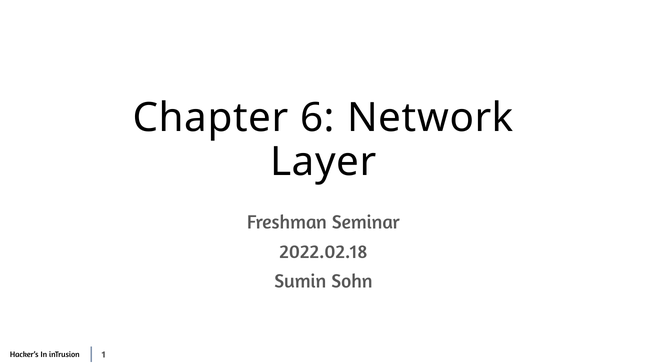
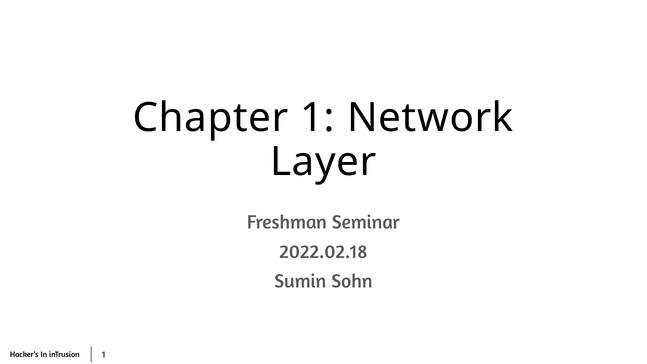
Chapter 6: 6 -> 1
